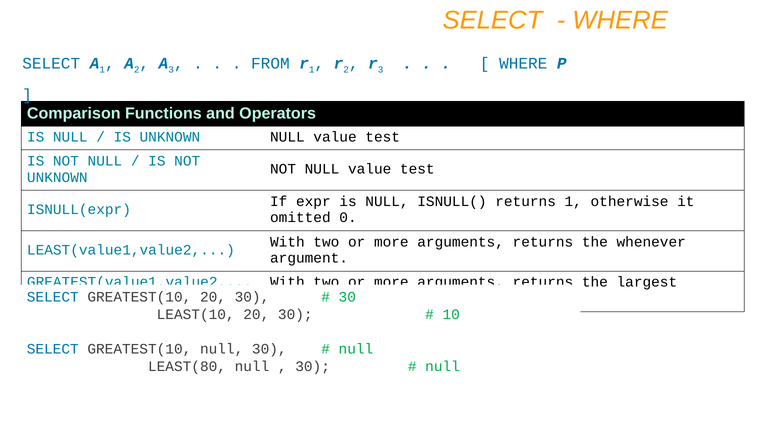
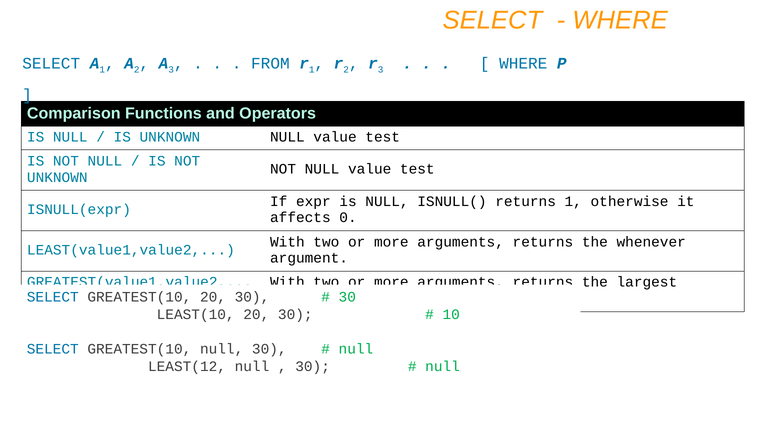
omitted: omitted -> affects
LEAST(80: LEAST(80 -> LEAST(12
